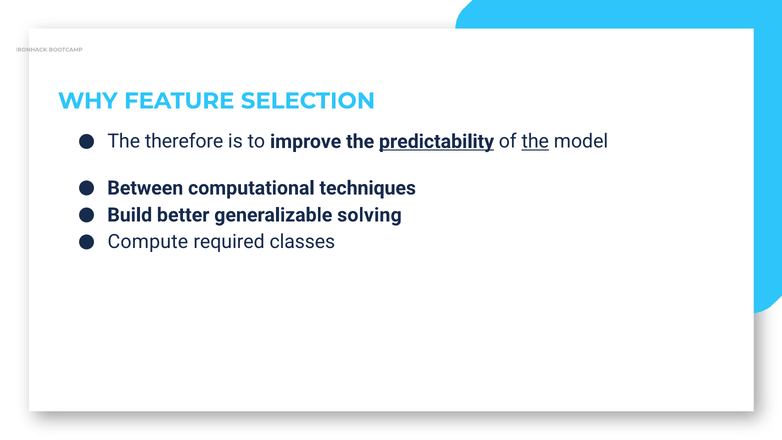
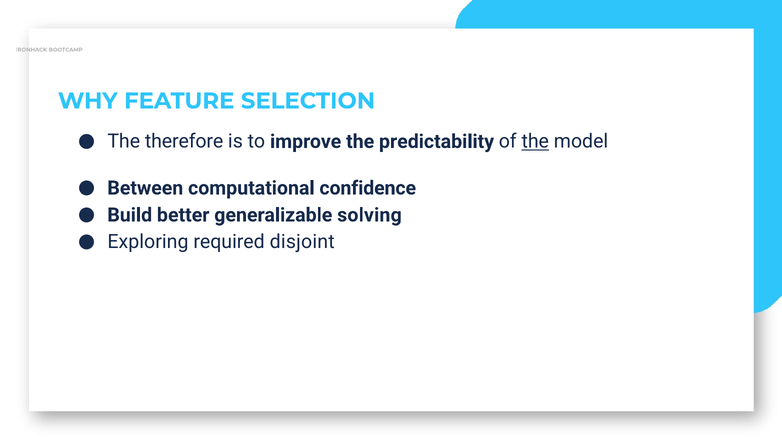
predictability underline: present -> none
techniques: techniques -> confidence
Compute: Compute -> Exploring
classes: classes -> disjoint
